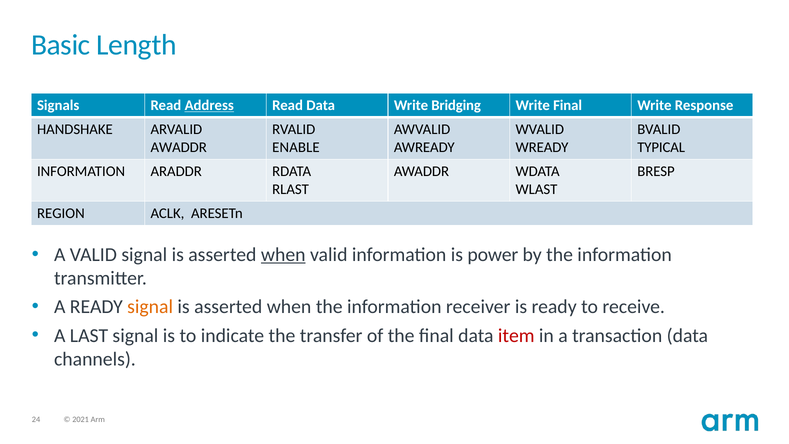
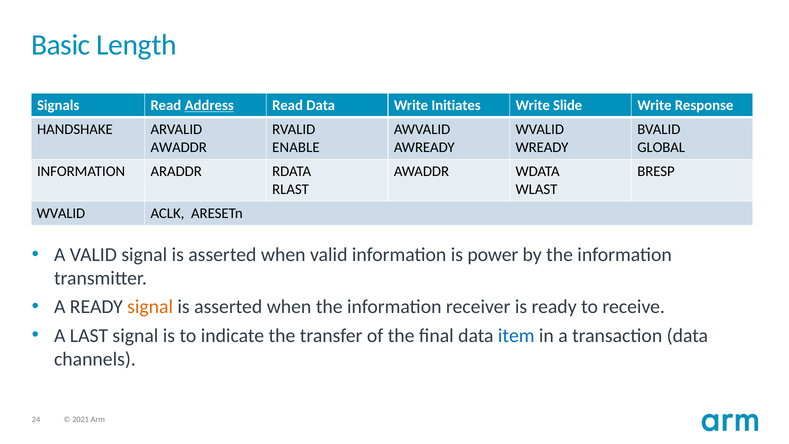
Bridging: Bridging -> Initiates
Write Final: Final -> Slide
TYPICAL: TYPICAL -> GLOBAL
REGION at (61, 213): REGION -> WVALID
when at (283, 255) underline: present -> none
item colour: red -> blue
